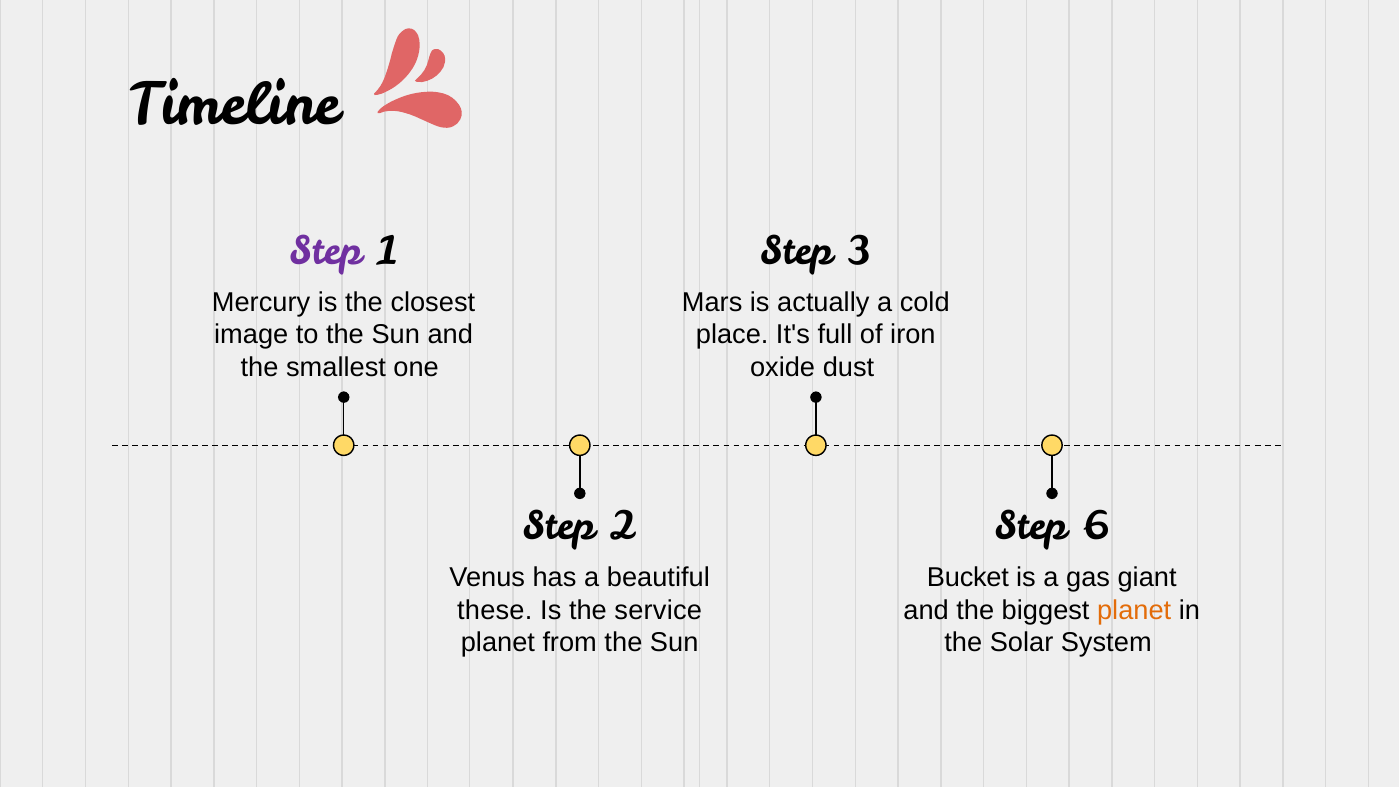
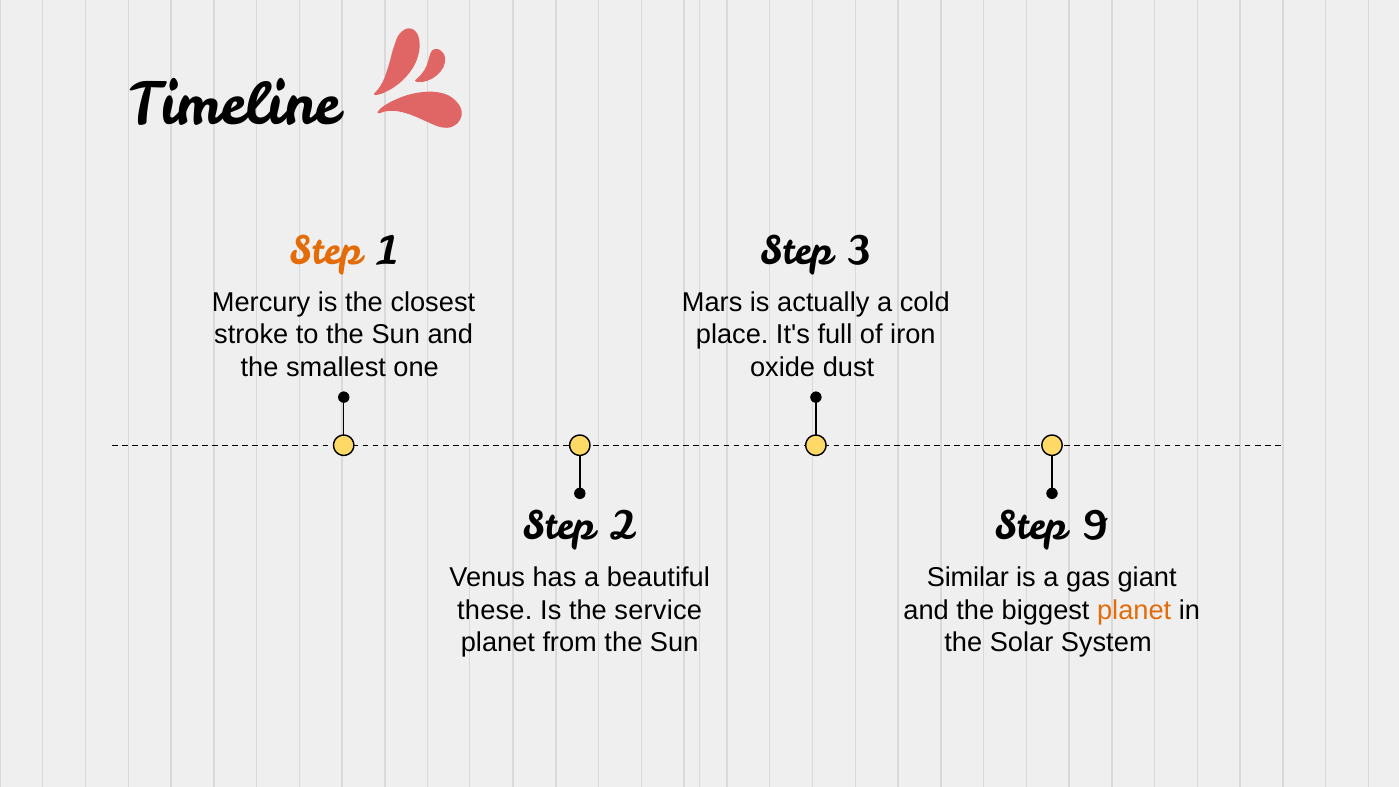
Step at (326, 251) colour: purple -> orange
image: image -> stroke
6: 6 -> 9
Bucket: Bucket -> Similar
